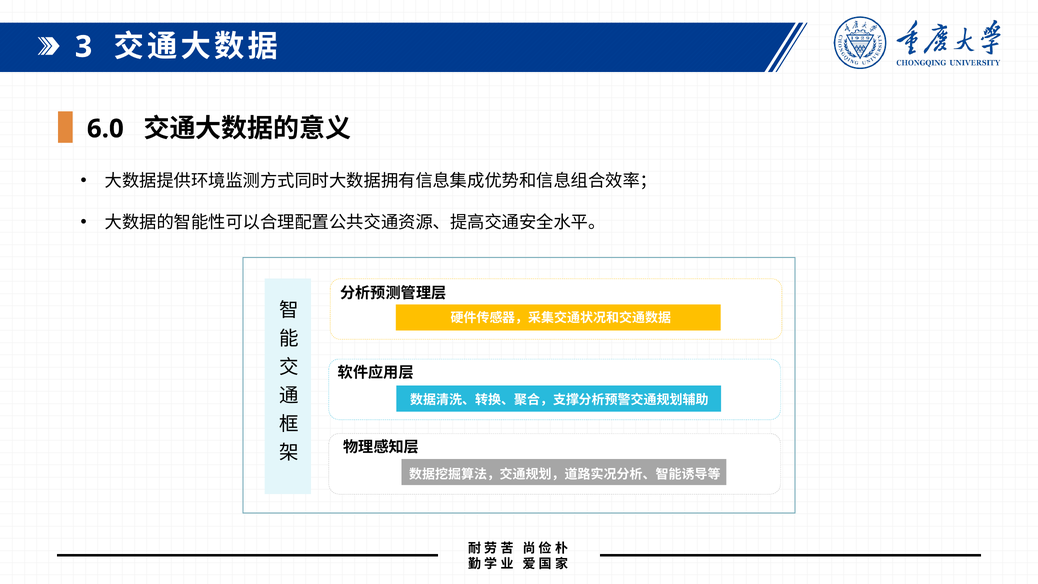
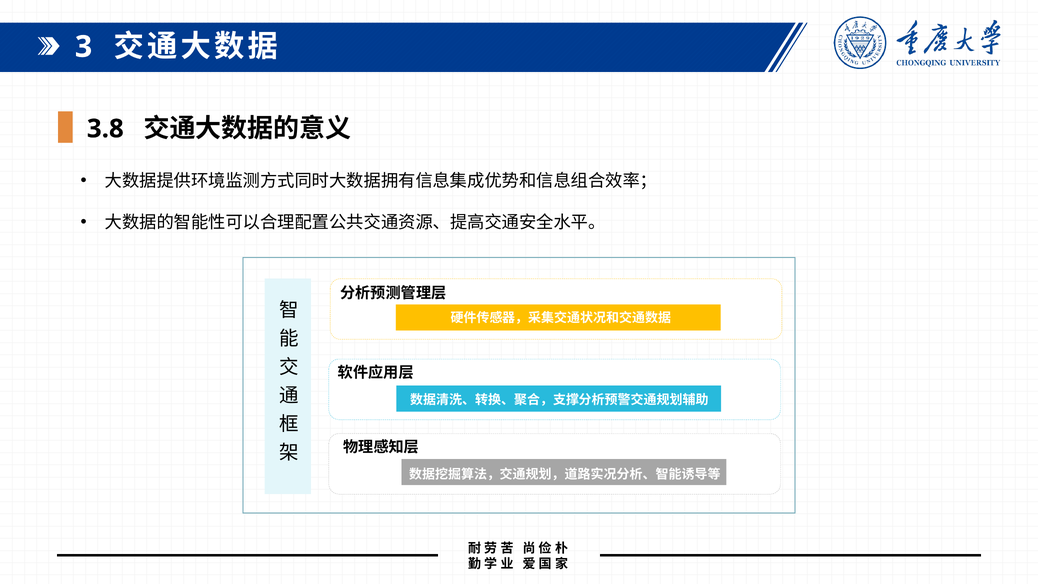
6.0: 6.0 -> 3.8
